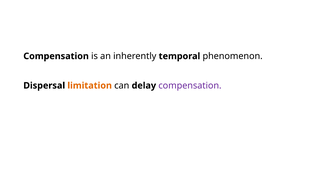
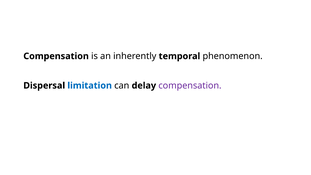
limitation colour: orange -> blue
